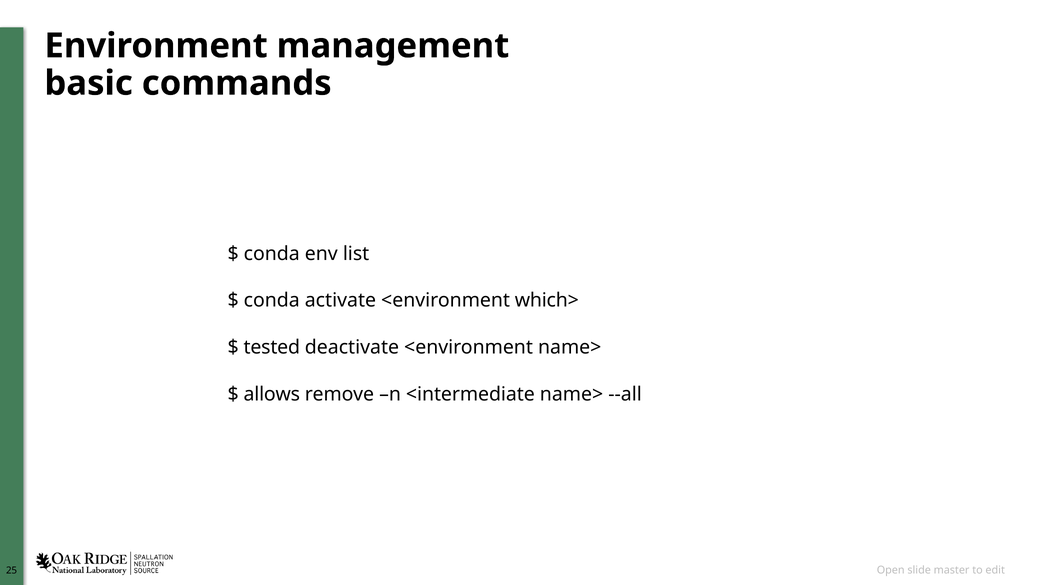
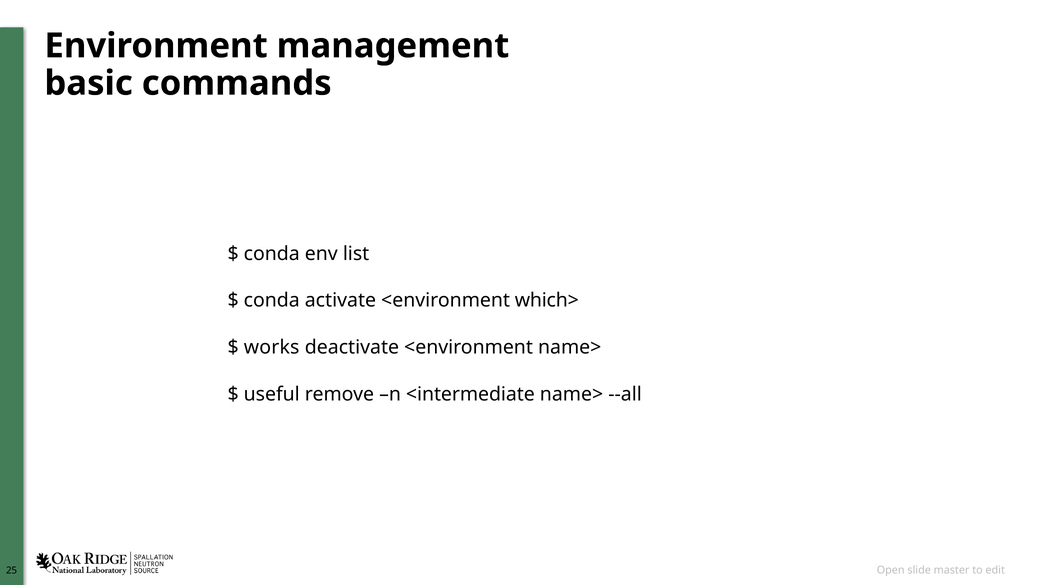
tested: tested -> works
allows: allows -> useful
